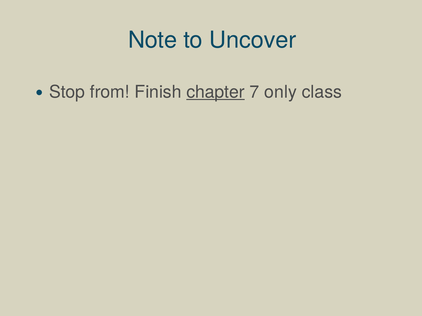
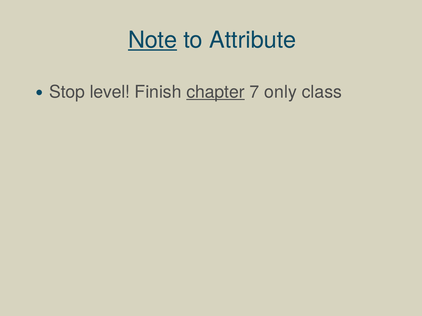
Note underline: none -> present
Uncover: Uncover -> Attribute
from: from -> level
